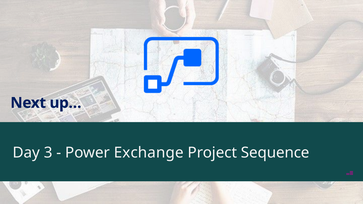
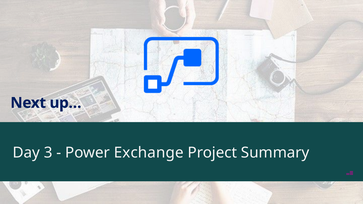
Sequence: Sequence -> Summary
